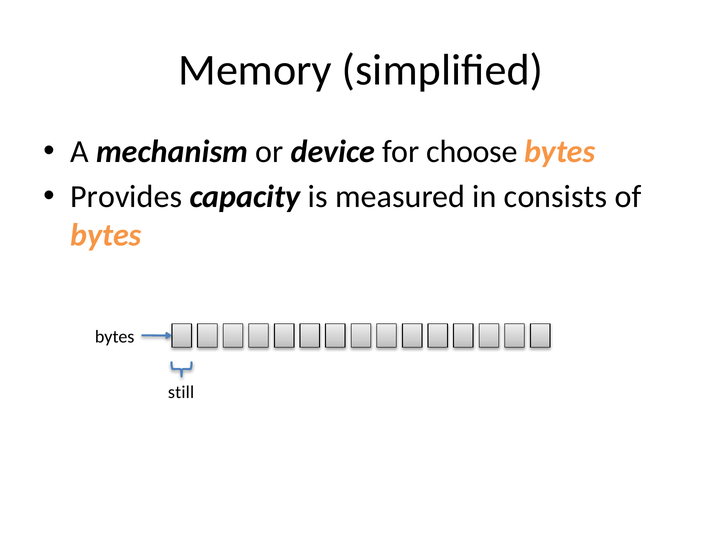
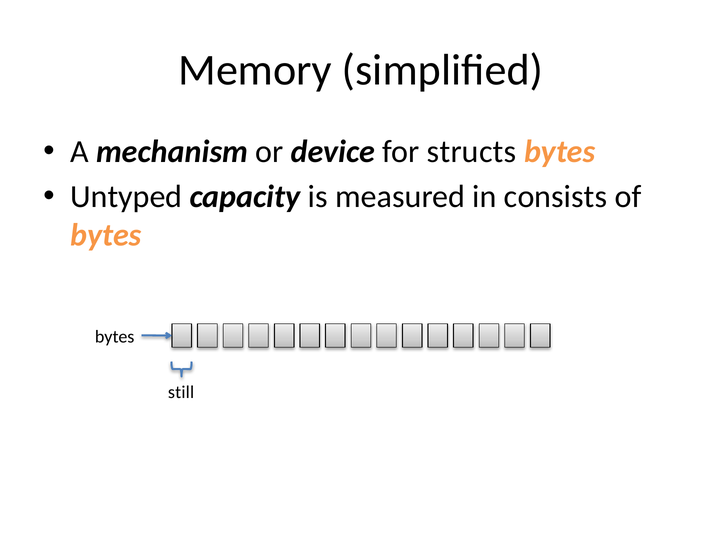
choose: choose -> structs
Provides: Provides -> Untyped
